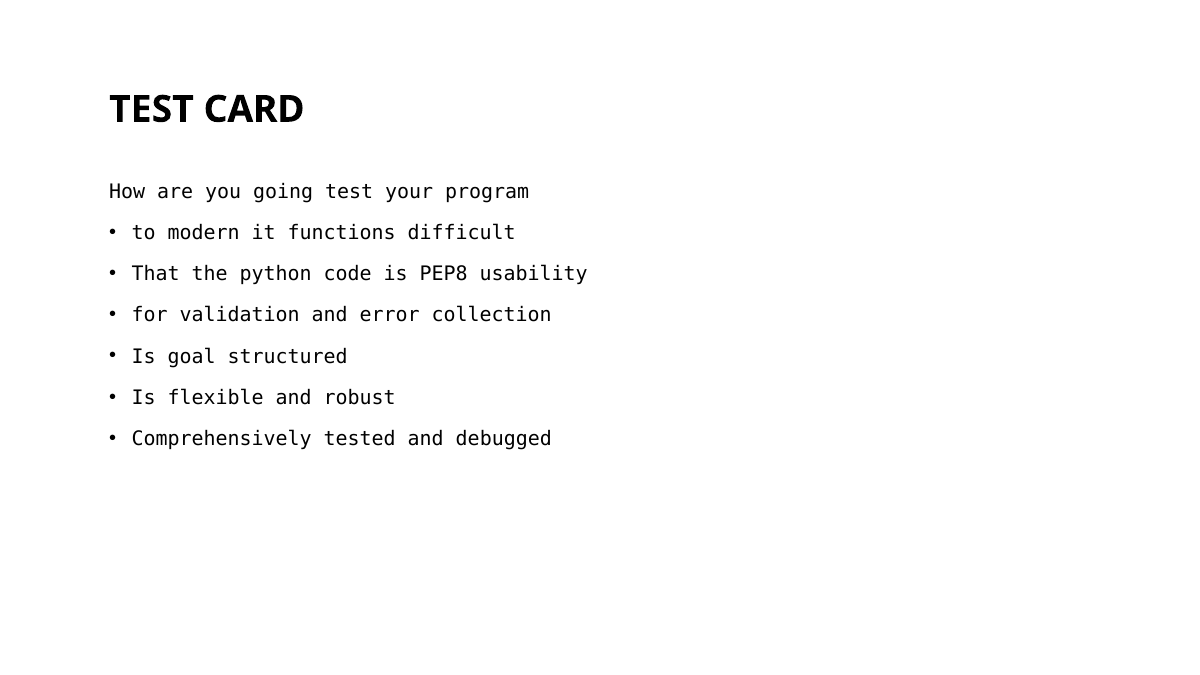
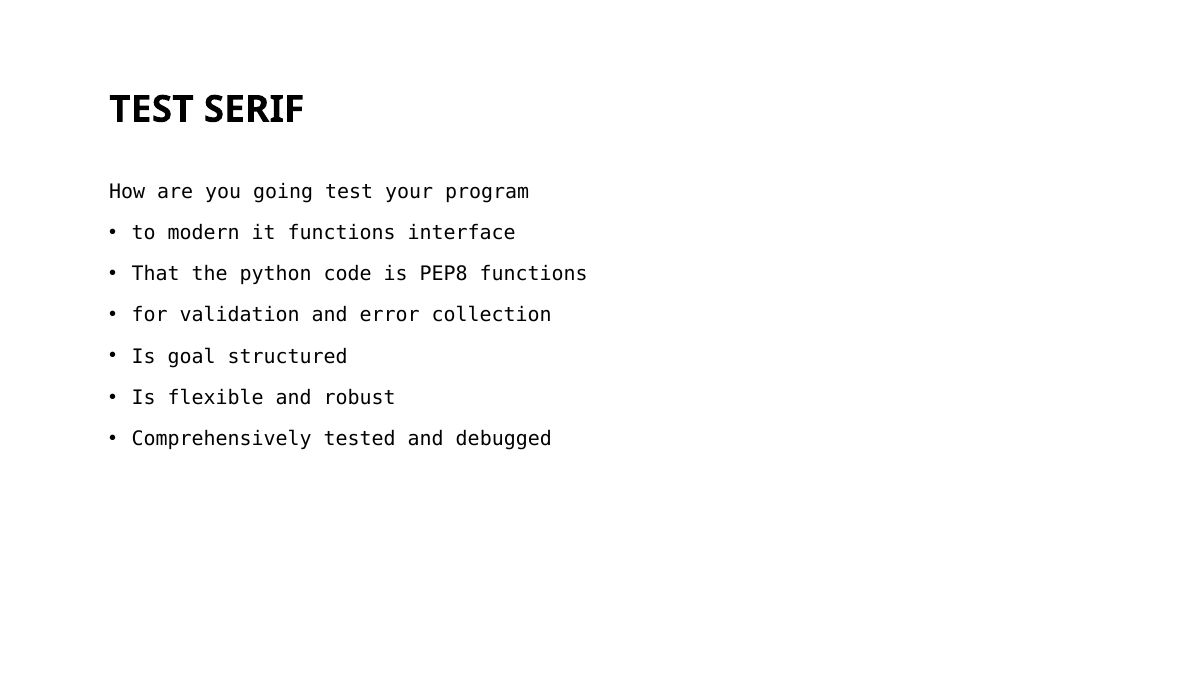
CARD: CARD -> SERIF
difficult: difficult -> interface
PEP8 usability: usability -> functions
